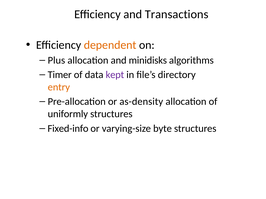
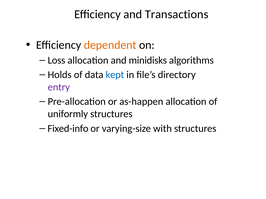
Plus: Plus -> Loss
Timer: Timer -> Holds
kept colour: purple -> blue
entry colour: orange -> purple
as-density: as-density -> as-happen
byte: byte -> with
